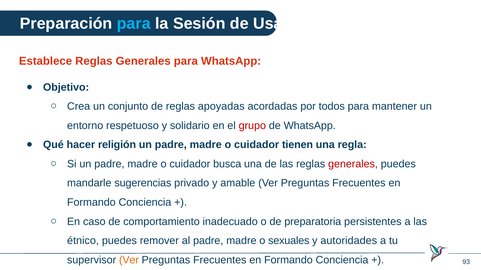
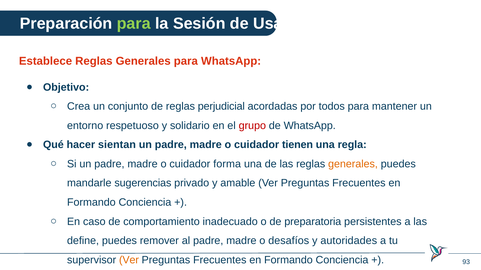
para at (134, 24) colour: light blue -> light green
apoyadas: apoyadas -> perjudicial
religión: religión -> sientan
busca: busca -> forma
generales at (353, 164) colour: red -> orange
étnico: étnico -> define
sexuales: sexuales -> desafíos
